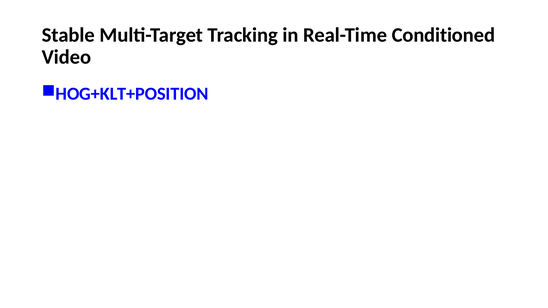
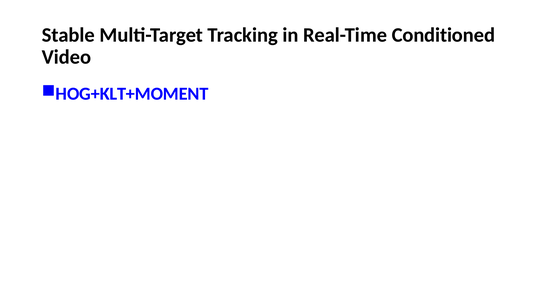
HOG+KLT+POSITION: HOG+KLT+POSITION -> HOG+KLT+MOMENT
